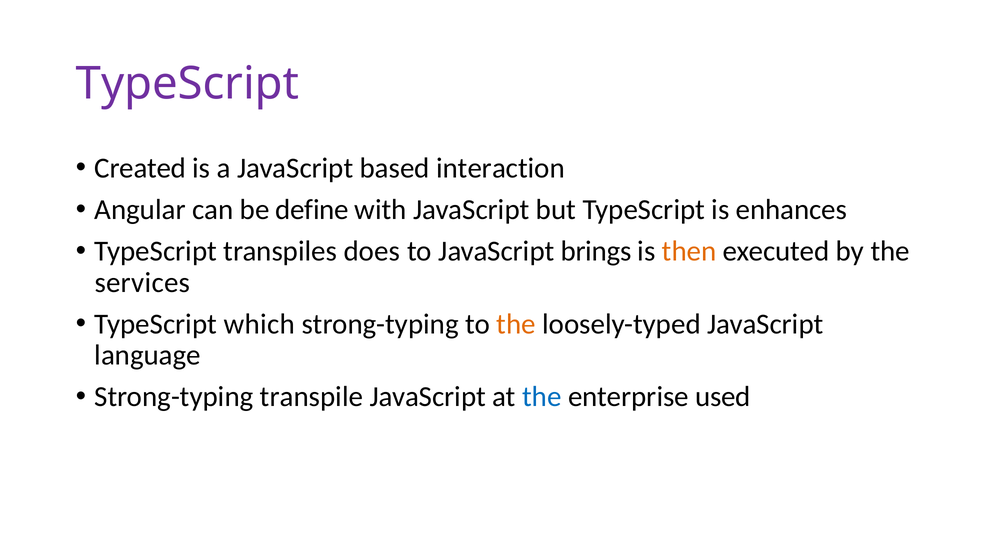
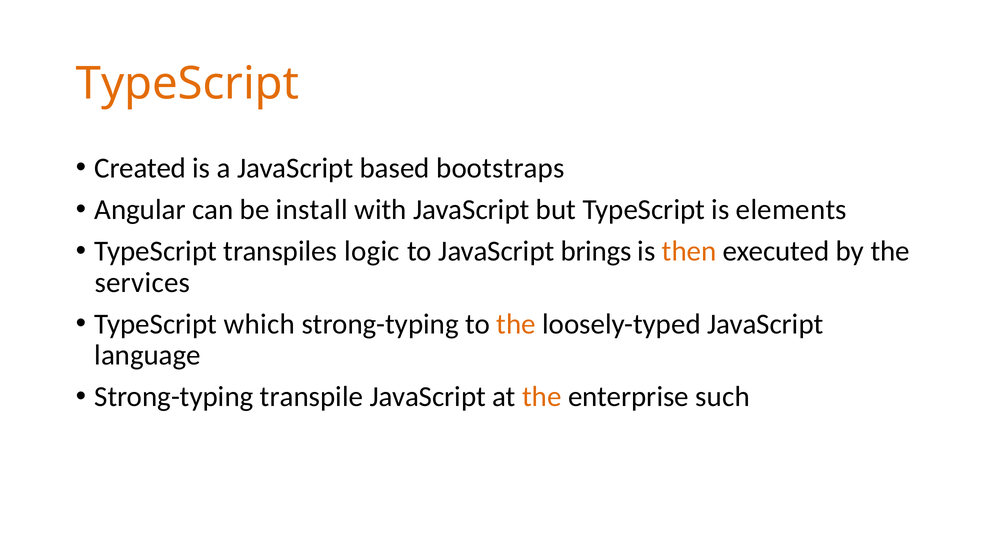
TypeScript at (187, 83) colour: purple -> orange
interaction: interaction -> bootstraps
define: define -> install
enhances: enhances -> elements
does: does -> logic
the at (542, 397) colour: blue -> orange
used: used -> such
